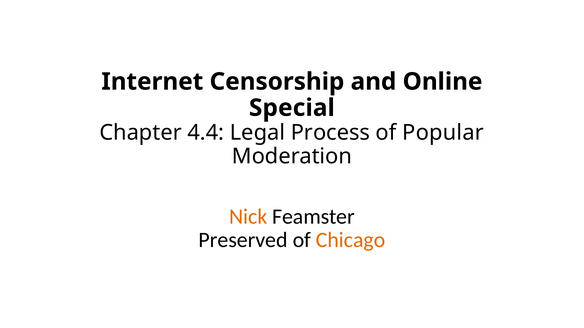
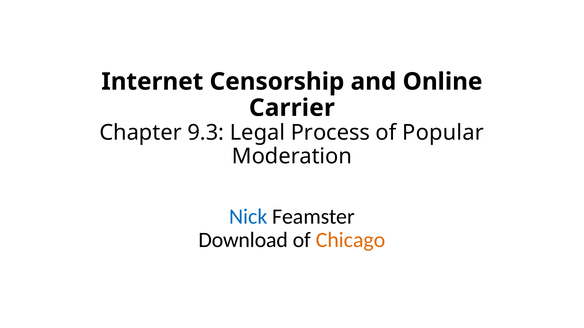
Special: Special -> Carrier
4.4: 4.4 -> 9.3
Nick colour: orange -> blue
Preserved: Preserved -> Download
